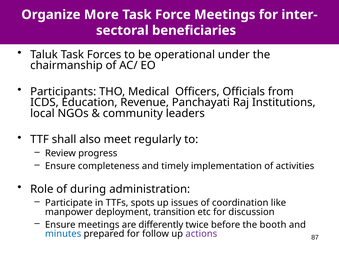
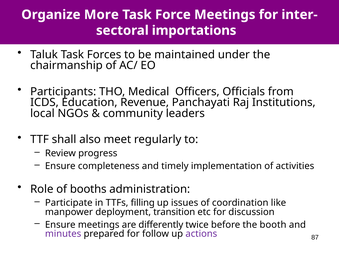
beneficiaries: beneficiaries -> importations
operational: operational -> maintained
during: during -> booths
spots: spots -> filling
minutes colour: blue -> purple
